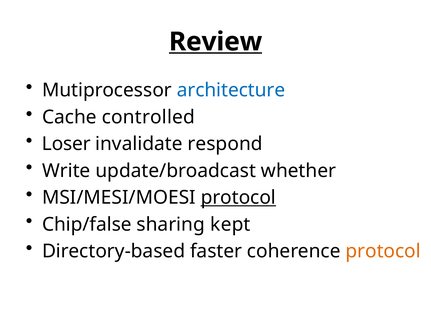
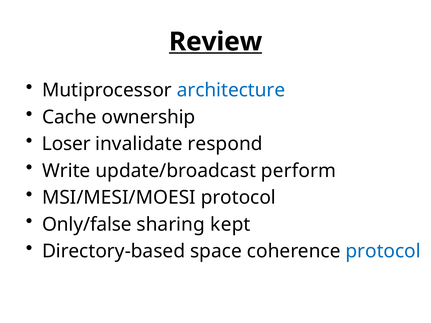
controlled: controlled -> ownership
whether: whether -> perform
protocol at (238, 198) underline: present -> none
Chip/false: Chip/false -> Only/false
faster: faster -> space
protocol at (383, 251) colour: orange -> blue
